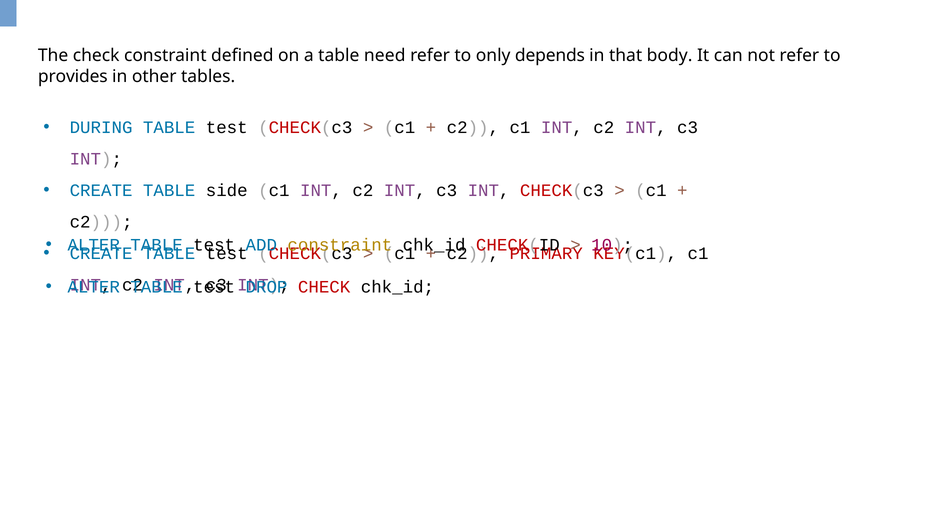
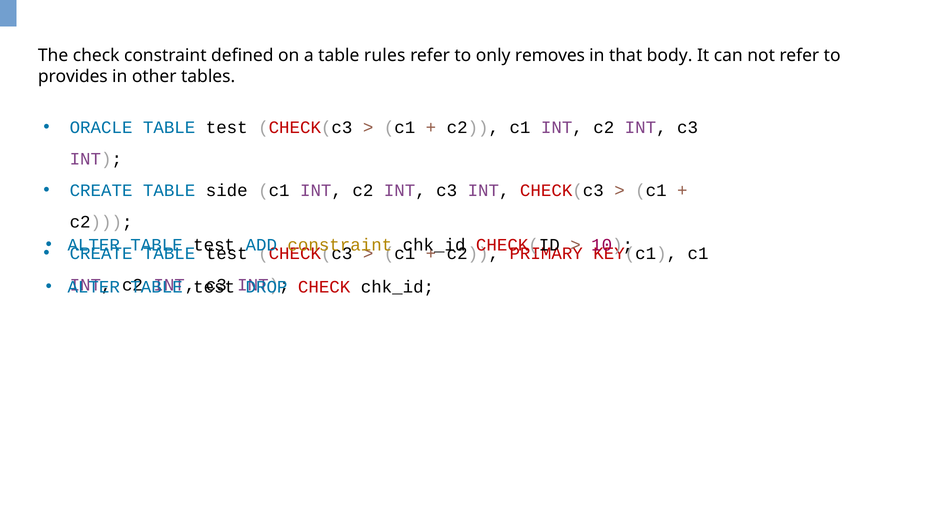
need: need -> rules
depends: depends -> removes
DURING: DURING -> ORACLE
